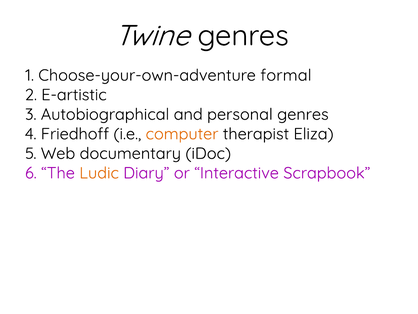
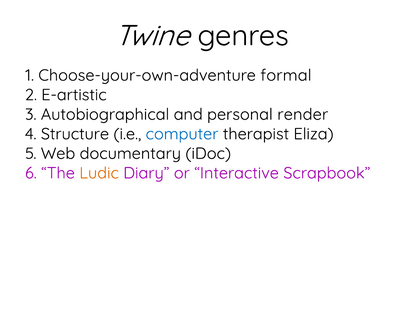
personal genres: genres -> render
Friedhoff: Friedhoff -> Structure
computer colour: orange -> blue
